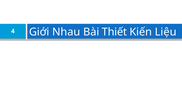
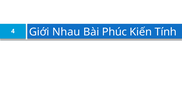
Thiết: Thiết -> Phúc
Liệu: Liệu -> Tính
